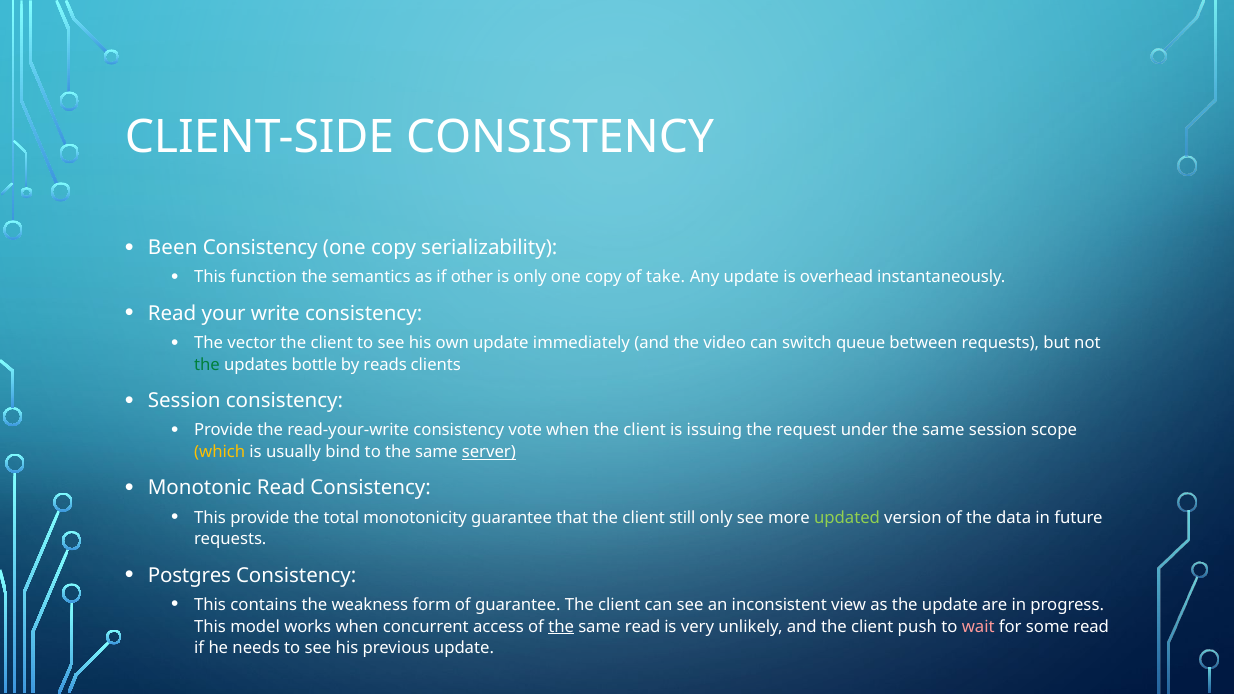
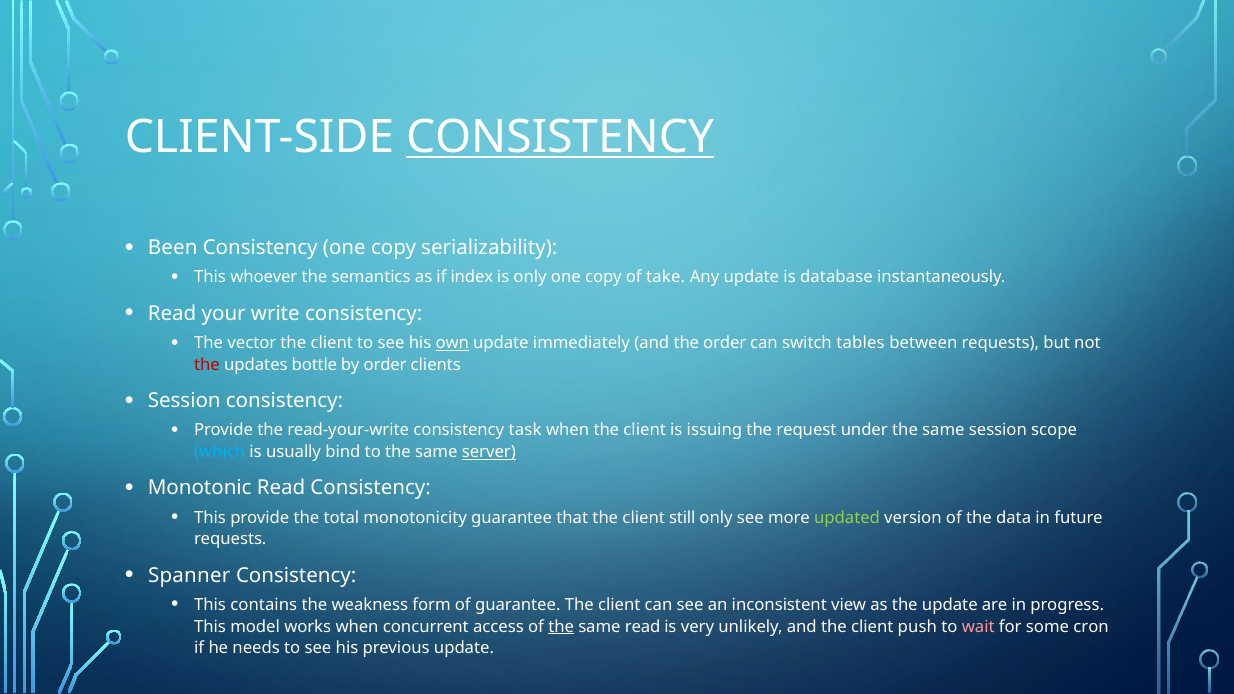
CONSISTENCY at (560, 137) underline: none -> present
function: function -> whoever
other: other -> index
overhead: overhead -> database
own underline: none -> present
the video: video -> order
queue: queue -> tables
the at (207, 365) colour: green -> red
by reads: reads -> order
vote: vote -> task
which colour: yellow -> light blue
Postgres: Postgres -> Spanner
some read: read -> cron
